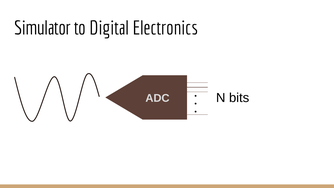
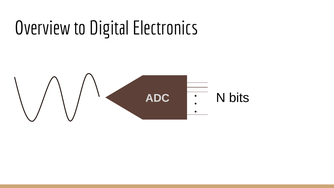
Simulator: Simulator -> Overview
